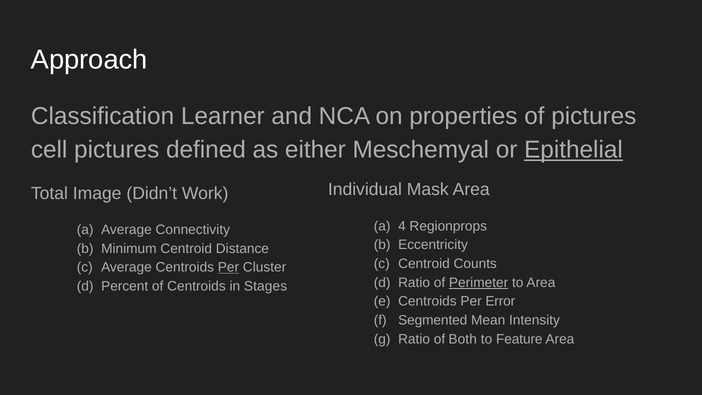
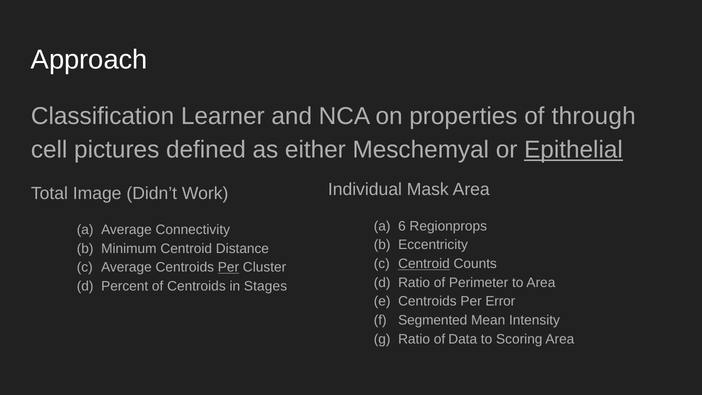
of pictures: pictures -> through
4: 4 -> 6
Centroid at (424, 264) underline: none -> present
Perimeter underline: present -> none
Both: Both -> Data
Feature: Feature -> Scoring
